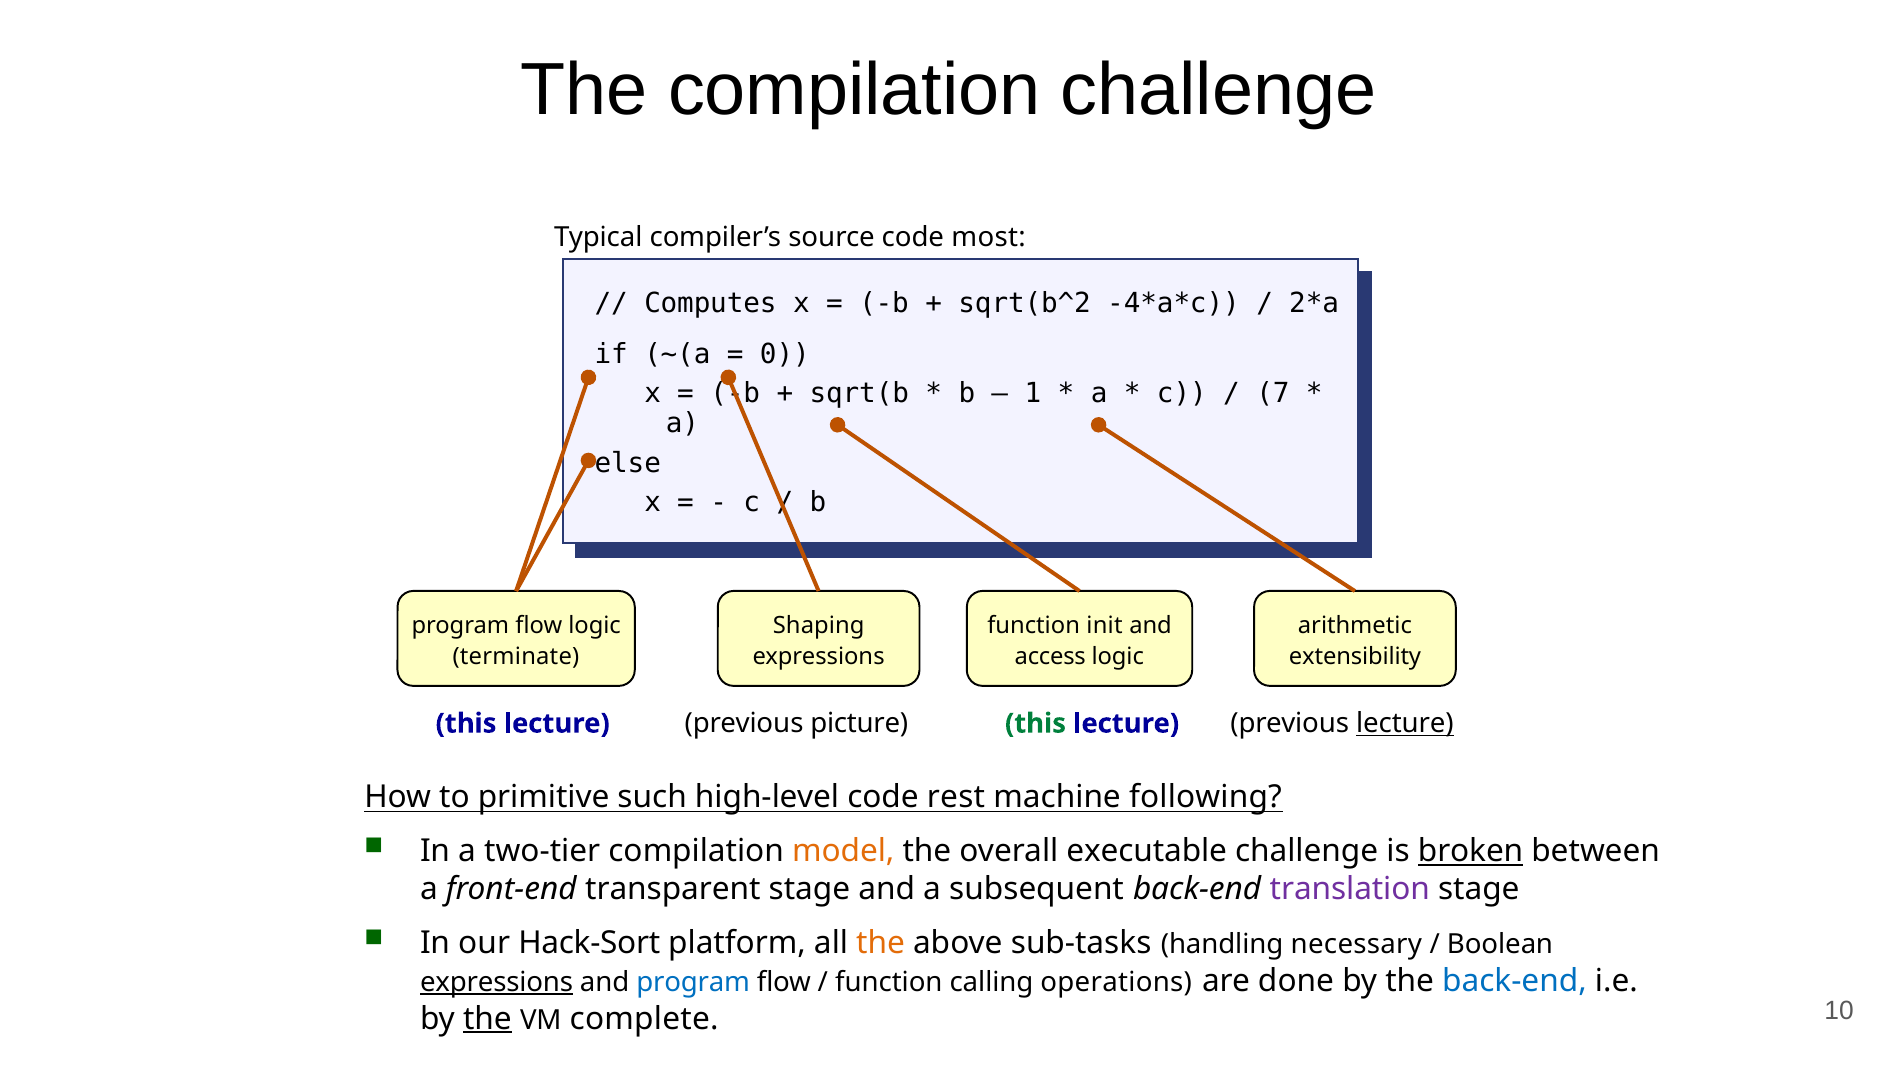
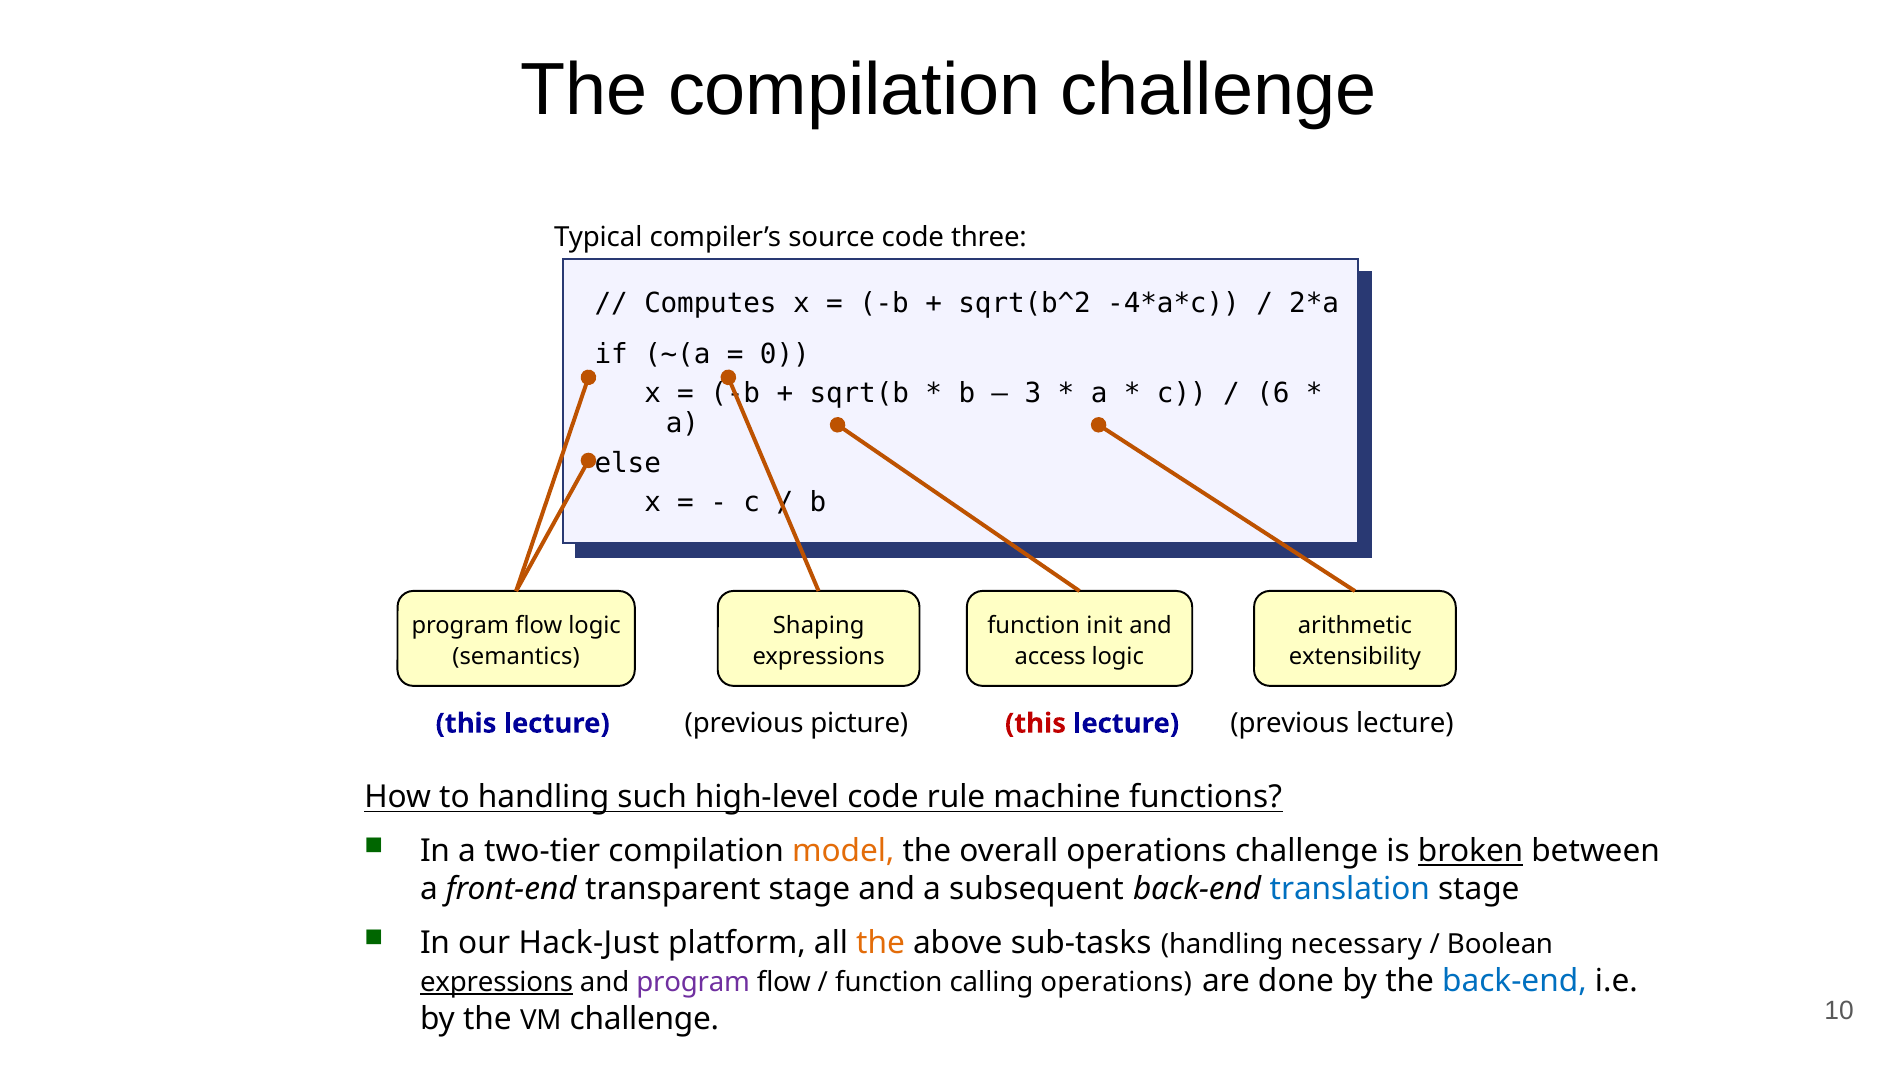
most: most -> three
1: 1 -> 3
7: 7 -> 6
terminate: terminate -> semantics
lecture at (1405, 723) underline: present -> none
this at (1036, 723) colour: green -> red
to primitive: primitive -> handling
rest: rest -> rule
following: following -> functions
overall executable: executable -> operations
translation colour: purple -> blue
Hack-Sort: Hack-Sort -> Hack-Just
program at (693, 982) colour: blue -> purple
the at (487, 1019) underline: present -> none
VM complete: complete -> challenge
